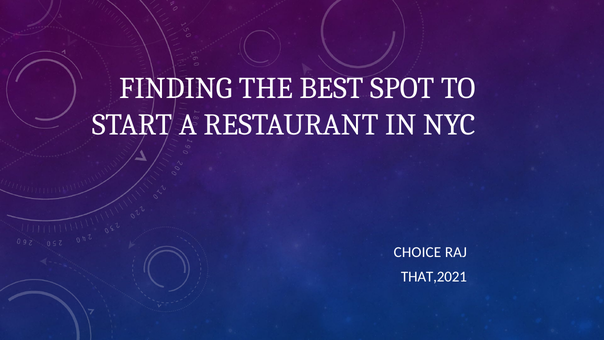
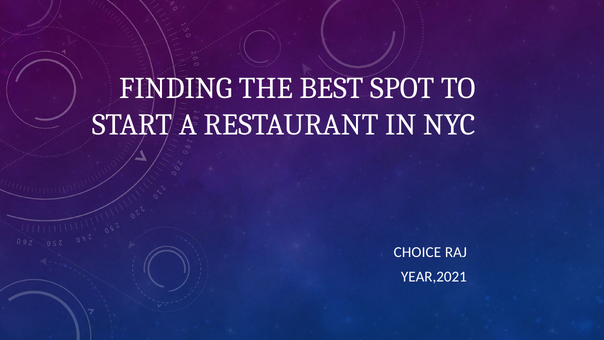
THAT,2021: THAT,2021 -> YEAR,2021
